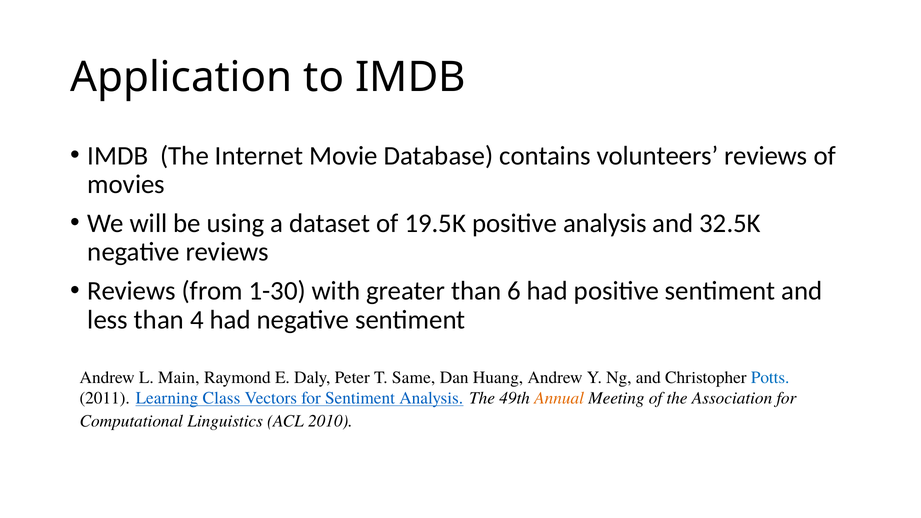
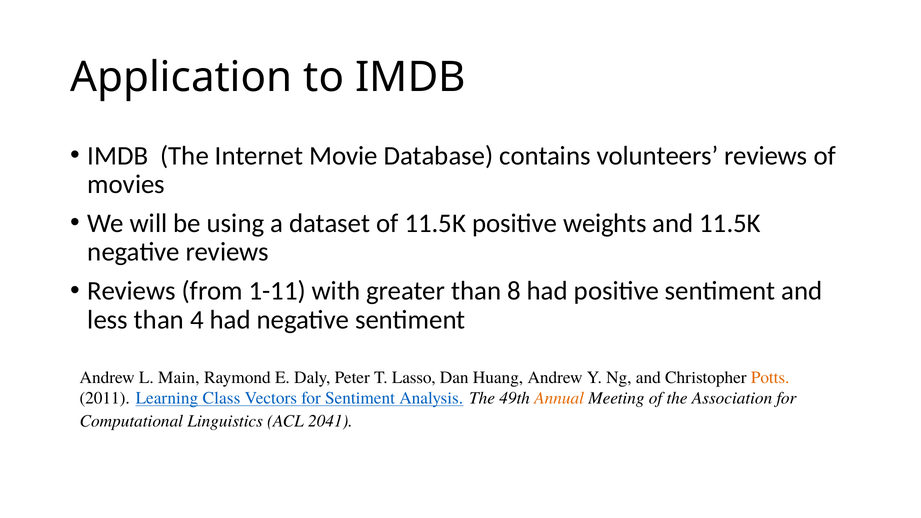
of 19.5K: 19.5K -> 11.5K
positive analysis: analysis -> weights
and 32.5K: 32.5K -> 11.5K
1-30: 1-30 -> 1-11
6: 6 -> 8
Same: Same -> Lasso
Potts colour: blue -> orange
2010: 2010 -> 2041
